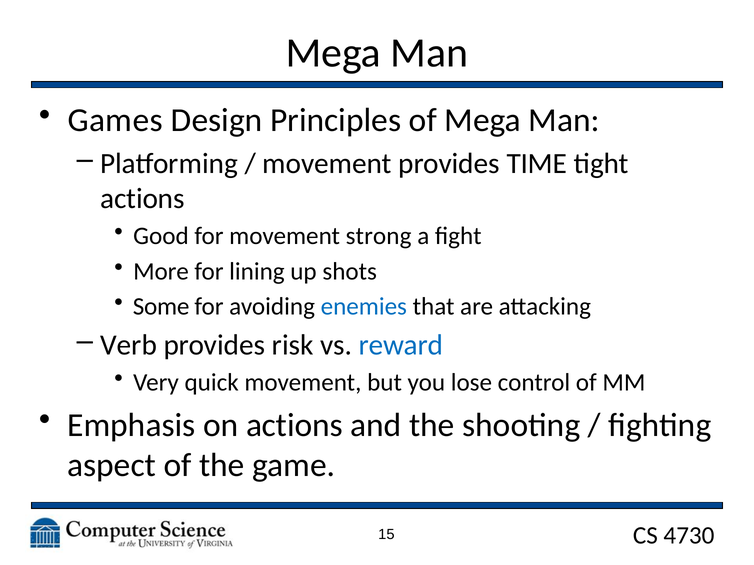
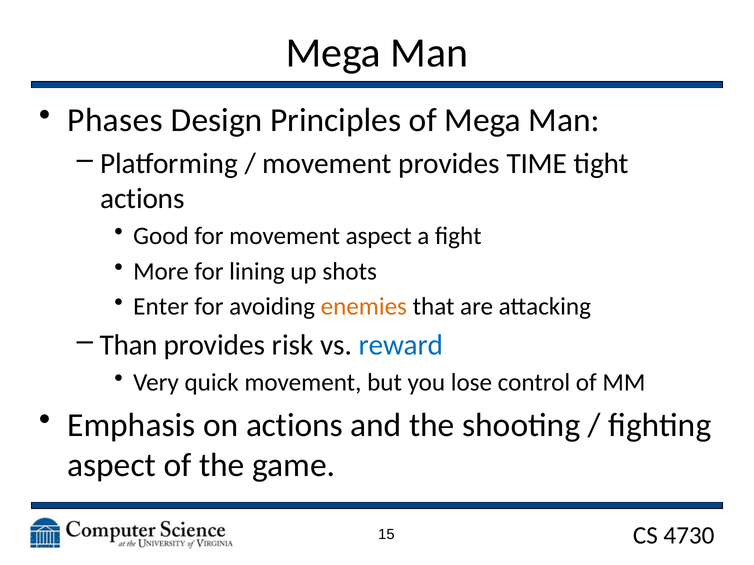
Games: Games -> Phases
movement strong: strong -> aspect
Some: Some -> Enter
enemies colour: blue -> orange
Verb: Verb -> Than
